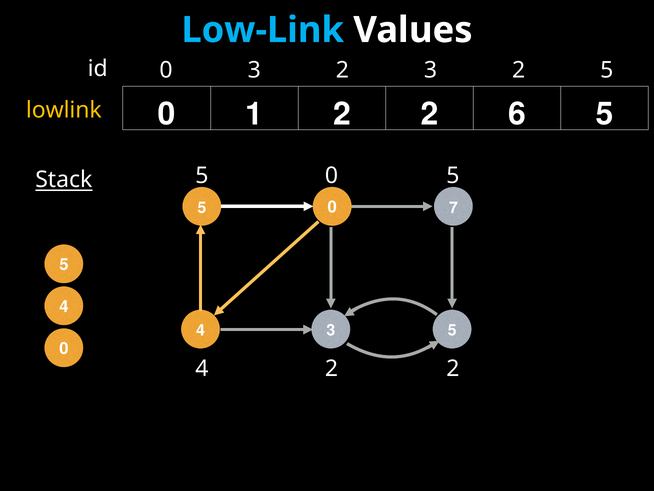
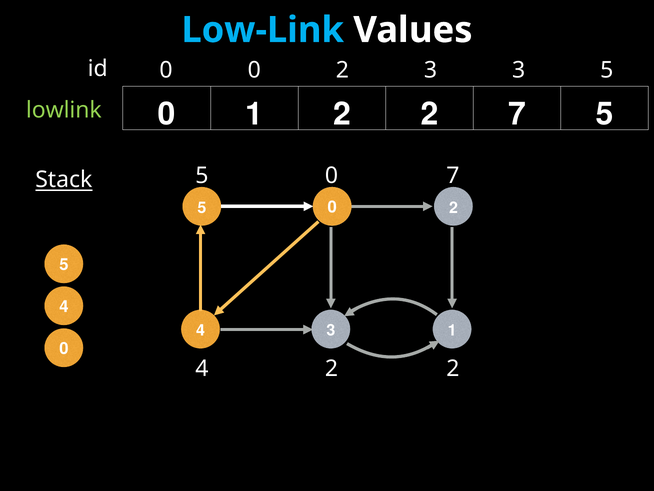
3 at (254, 70): 3 -> 0
2 3 2: 2 -> 3
2 6: 6 -> 7
lowlink colour: yellow -> light green
5 at (453, 175): 5 -> 7
5 7: 7 -> 2
5 at (452, 330): 5 -> 1
